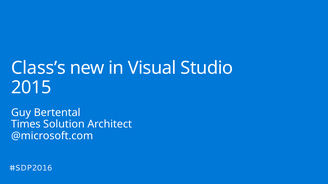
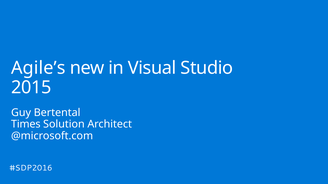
Class’s: Class’s -> Agile’s
